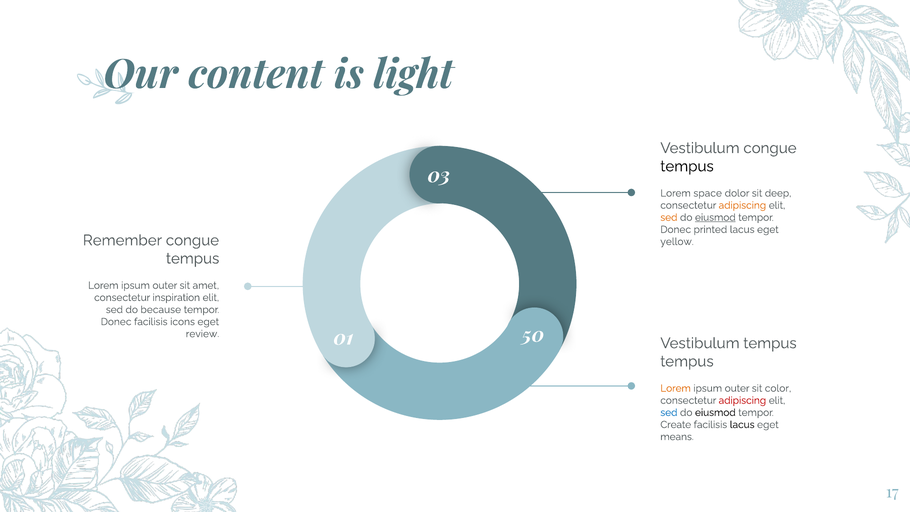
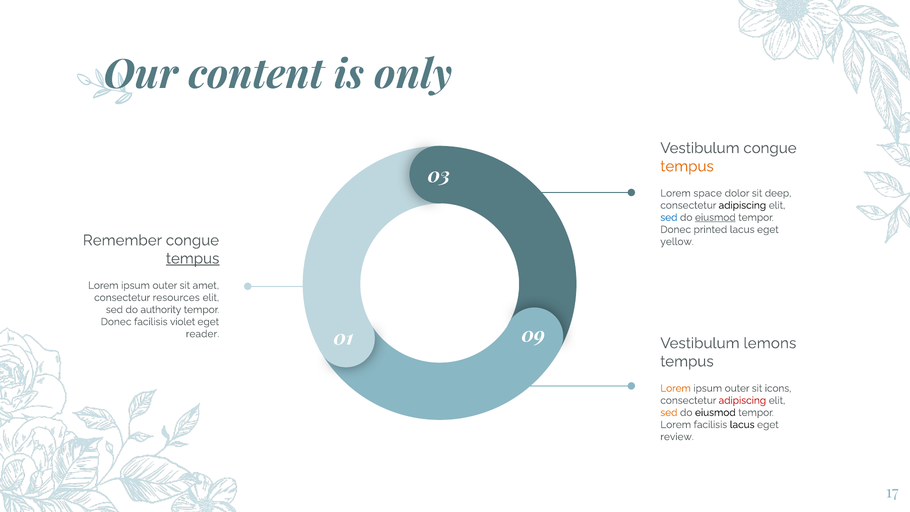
light: light -> only
tempus at (687, 166) colour: black -> orange
adipiscing at (742, 205) colour: orange -> black
sed at (669, 217) colour: orange -> blue
tempus at (193, 258) underline: none -> present
inspiration: inspiration -> resources
because: because -> authority
icons: icons -> violet
50: 50 -> 09
review: review -> reader
Vestibulum tempus: tempus -> lemons
color: color -> icons
sed at (669, 412) colour: blue -> orange
Create at (676, 425): Create -> Lorem
means: means -> review
